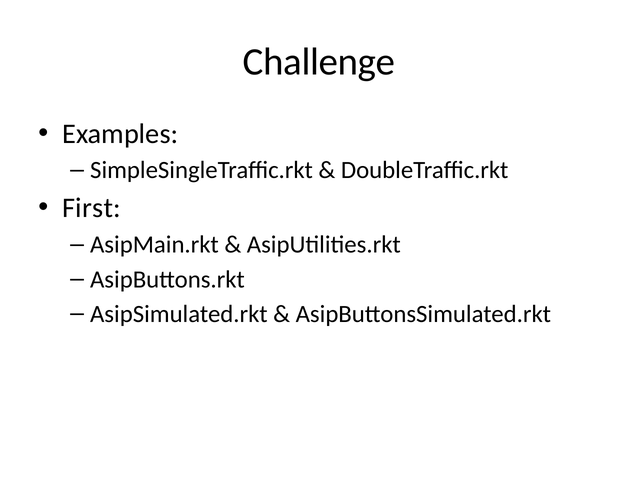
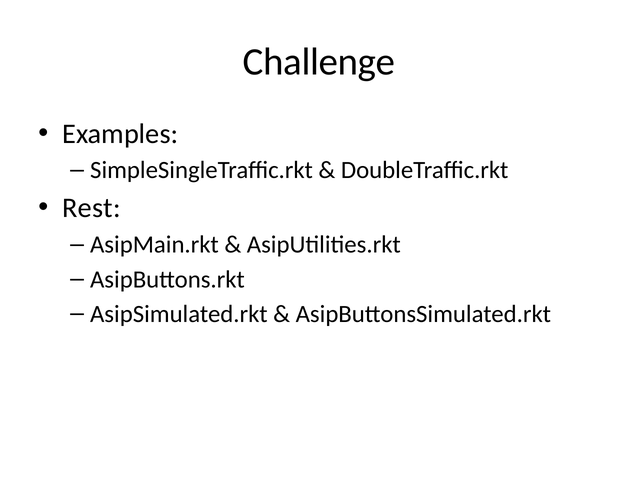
First: First -> Rest
